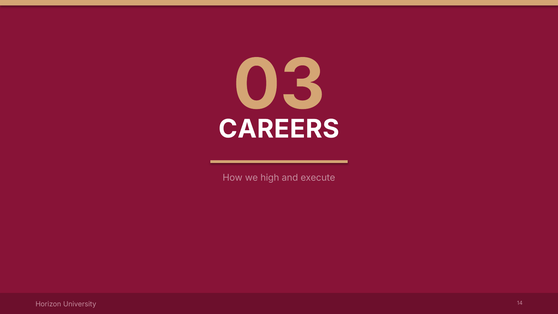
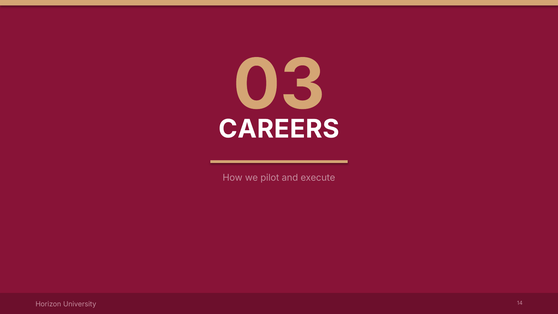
high: high -> pilot
